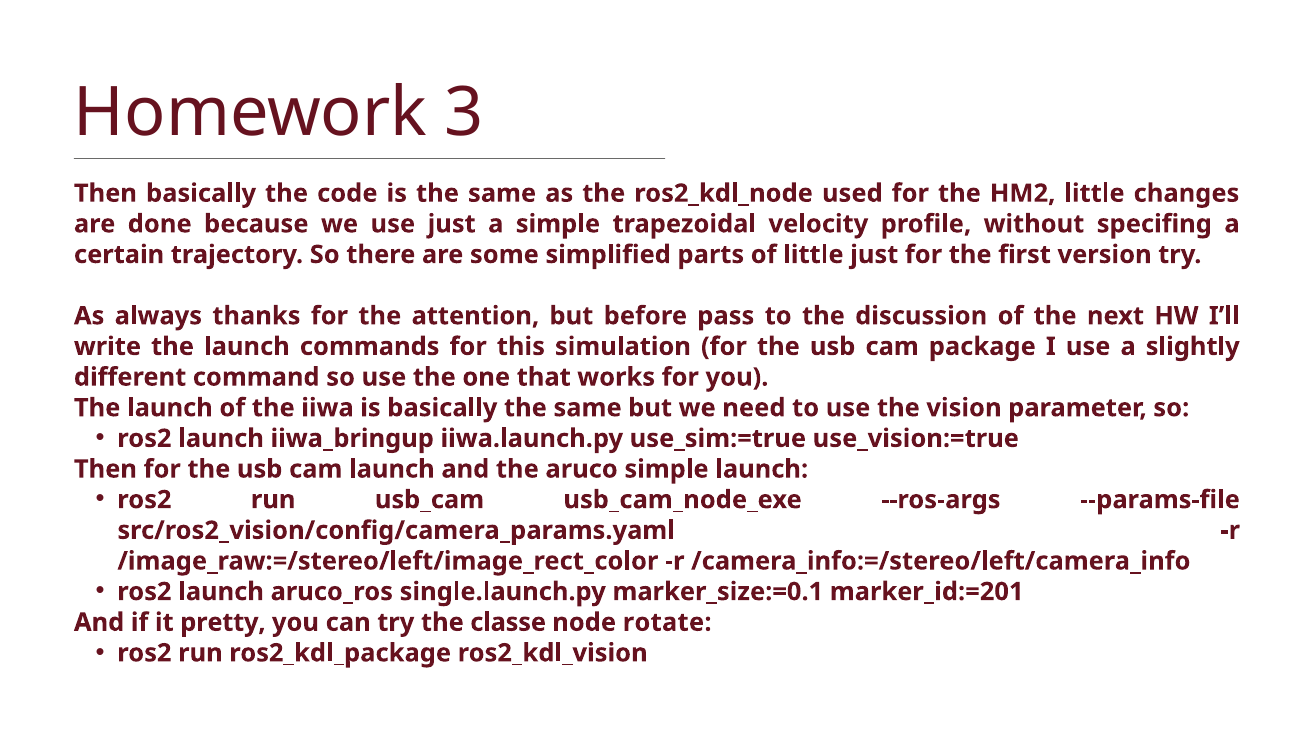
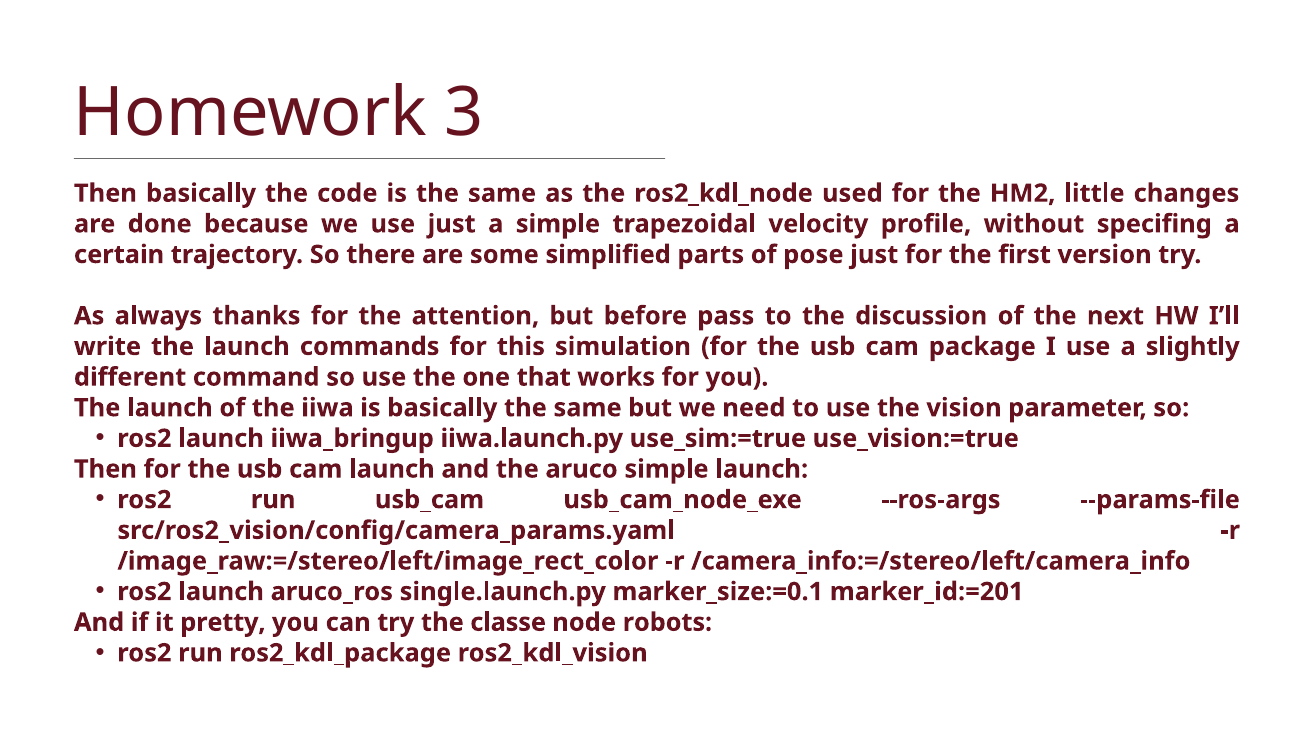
of little: little -> pose
rotate: rotate -> robots
